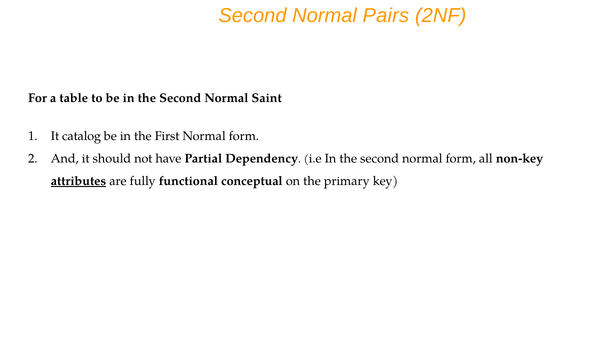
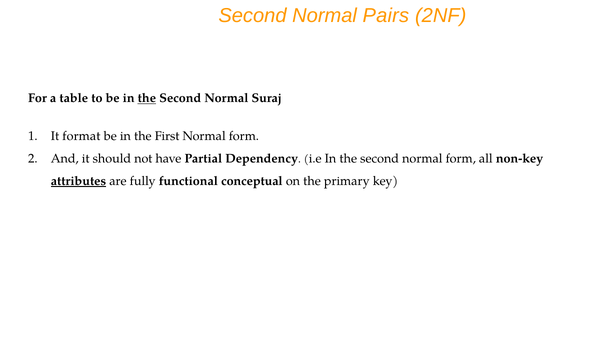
the at (147, 98) underline: none -> present
Saint: Saint -> Suraj
catalog: catalog -> format
